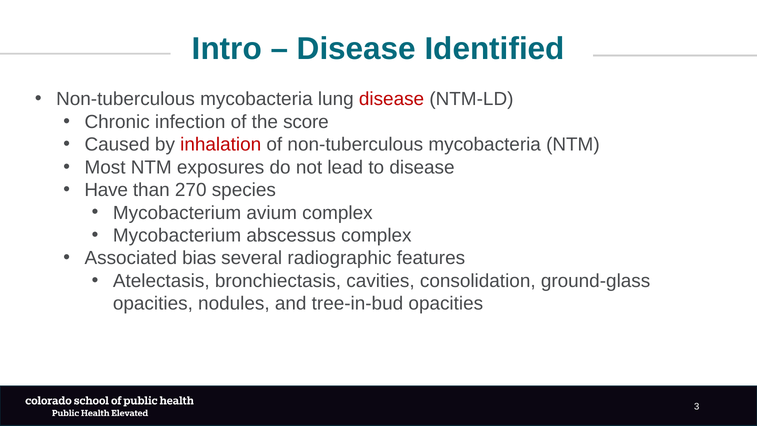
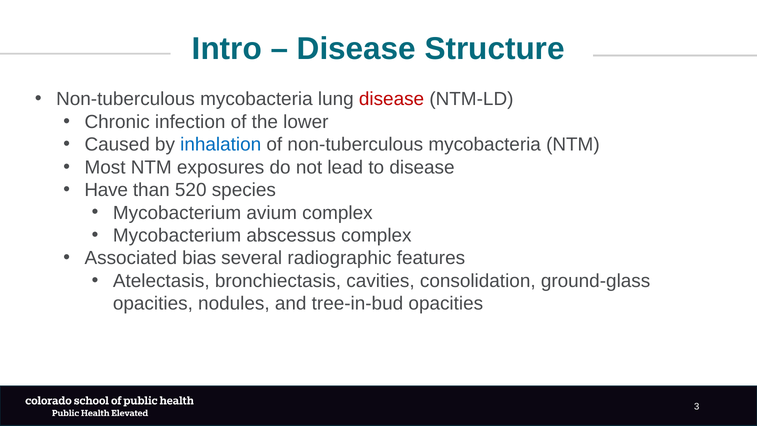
Identified: Identified -> Structure
score: score -> lower
inhalation colour: red -> blue
270: 270 -> 520
